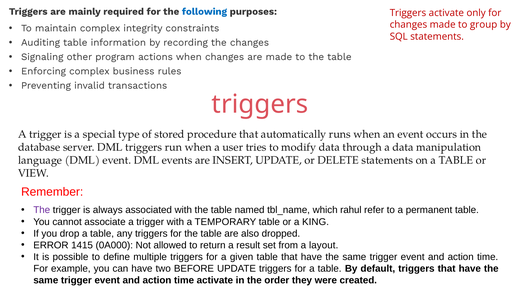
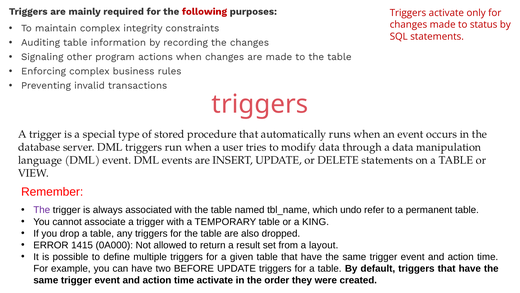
following colour: blue -> red
group: group -> status
rahul: rahul -> undo
